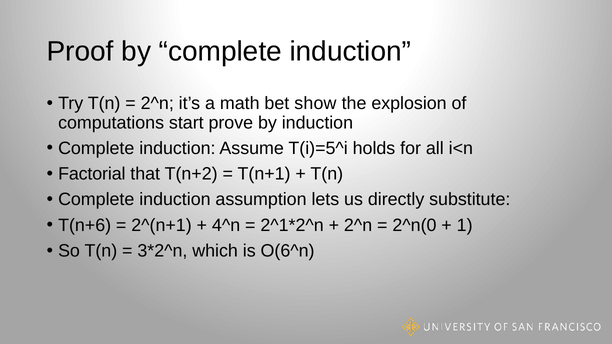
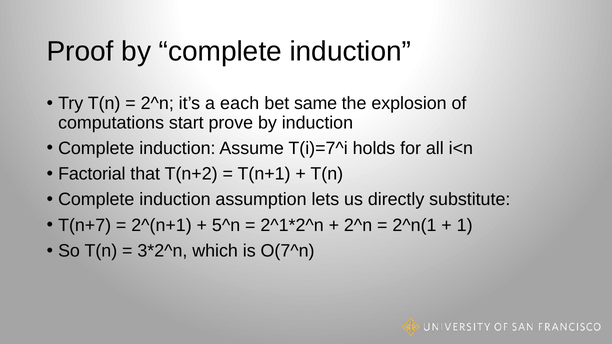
math: math -> each
show: show -> same
T(i)=5^i: T(i)=5^i -> T(i)=7^i
T(n+6: T(n+6 -> T(n+7
4^n: 4^n -> 5^n
2^n(0: 2^n(0 -> 2^n(1
O(6^n: O(6^n -> O(7^n
